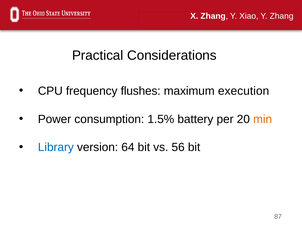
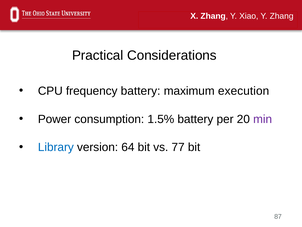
frequency flushes: flushes -> battery
min colour: orange -> purple
56: 56 -> 77
